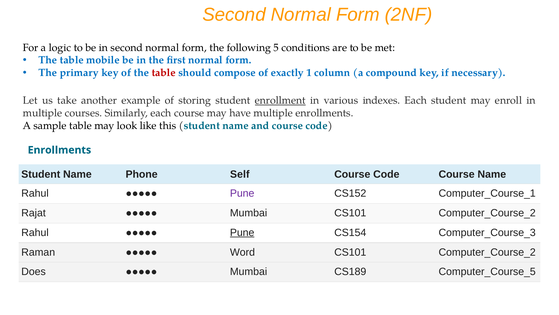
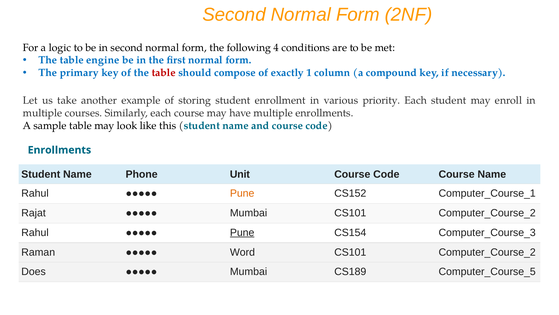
5: 5 -> 4
mobile: mobile -> engine
enrollment underline: present -> none
indexes: indexes -> priority
Self: Self -> Unit
Pune at (242, 193) colour: purple -> orange
